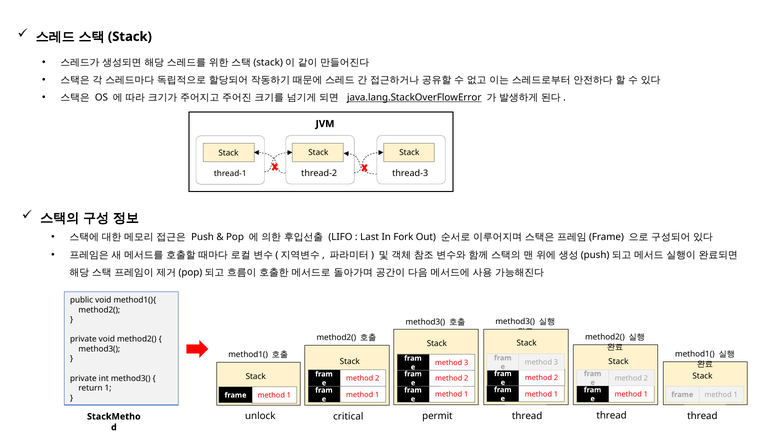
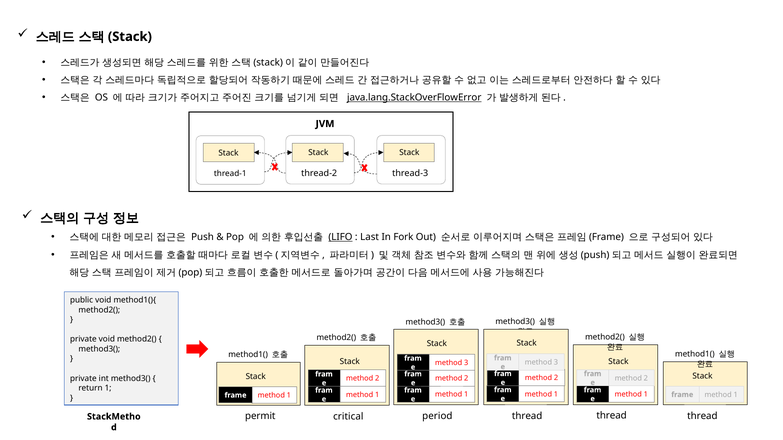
LIFO underline: none -> present
unlock: unlock -> permit
permit: permit -> period
